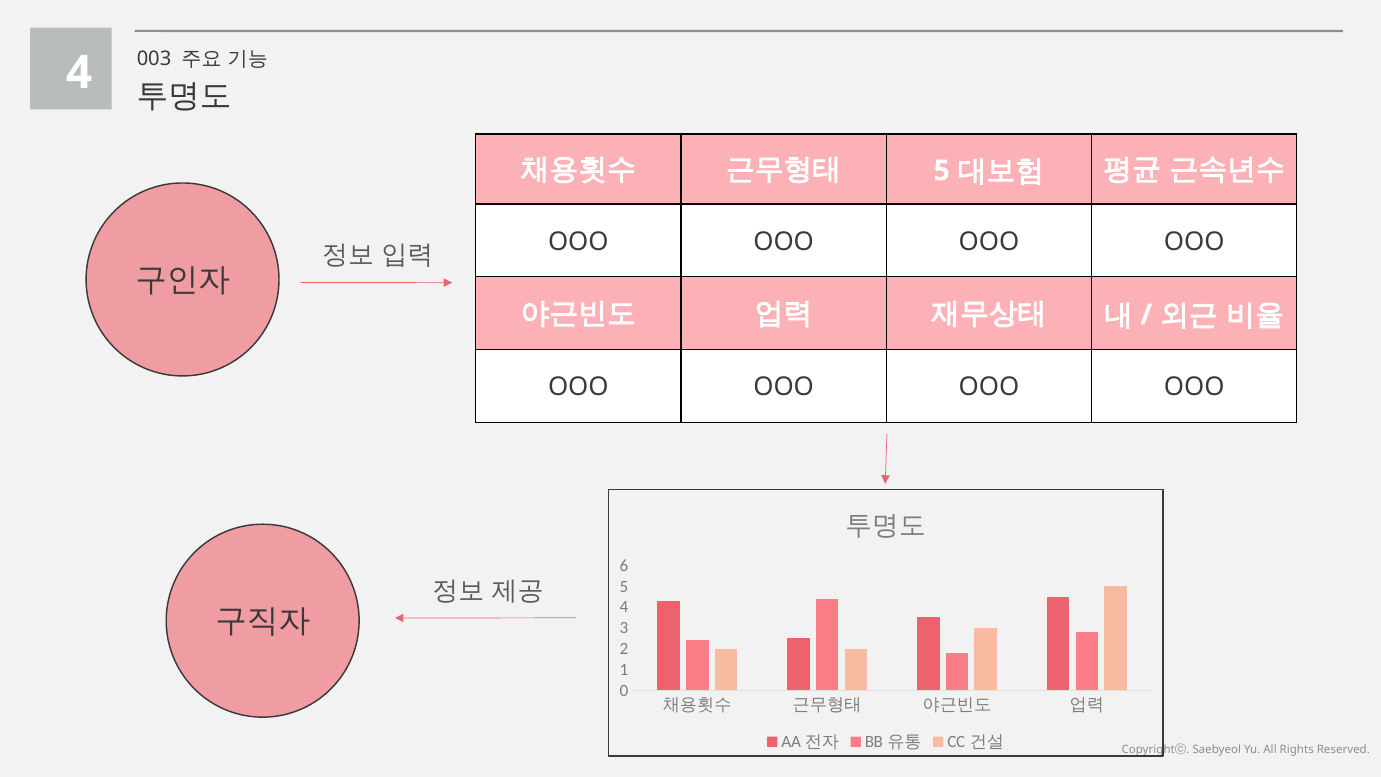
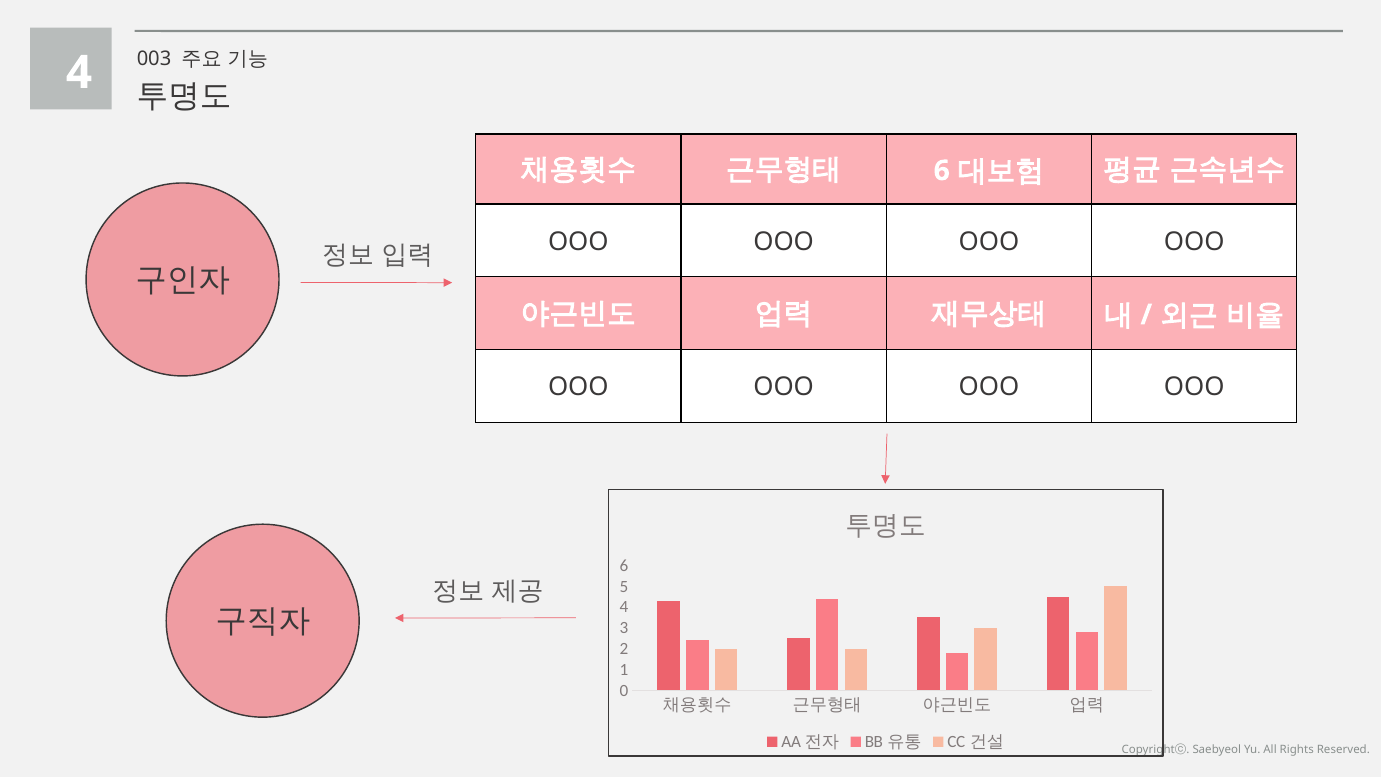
5 at (942, 171): 5 -> 6
